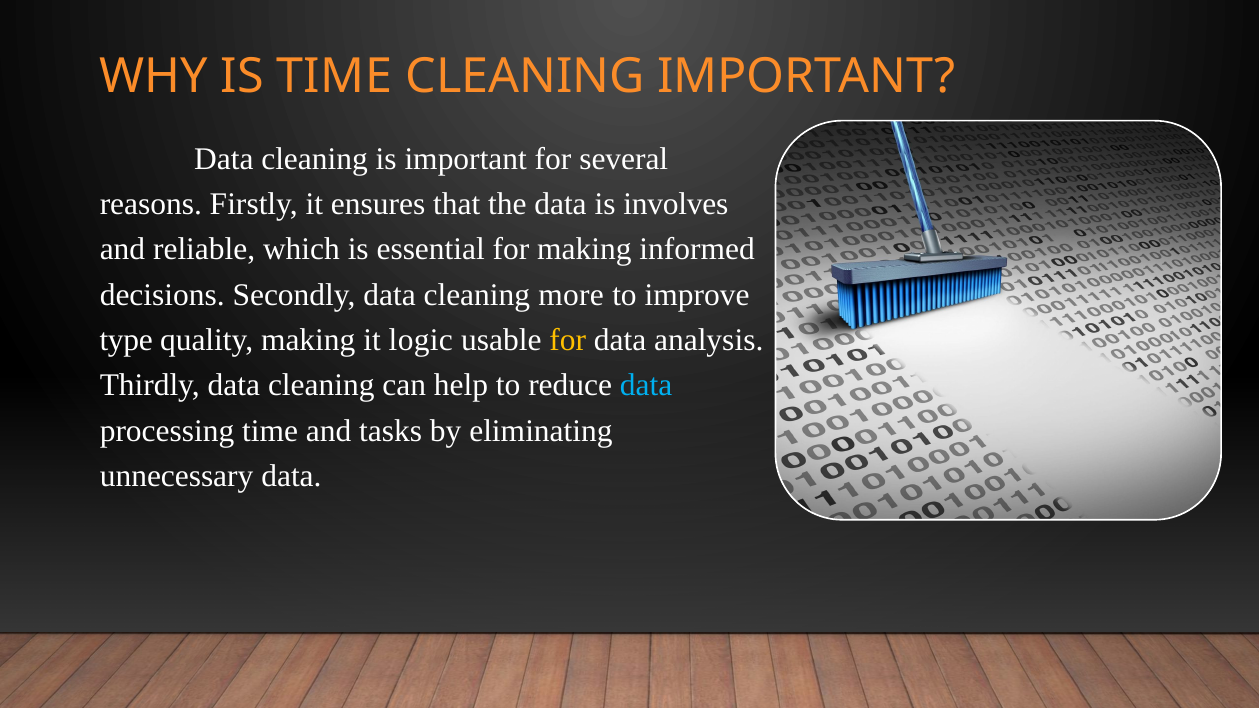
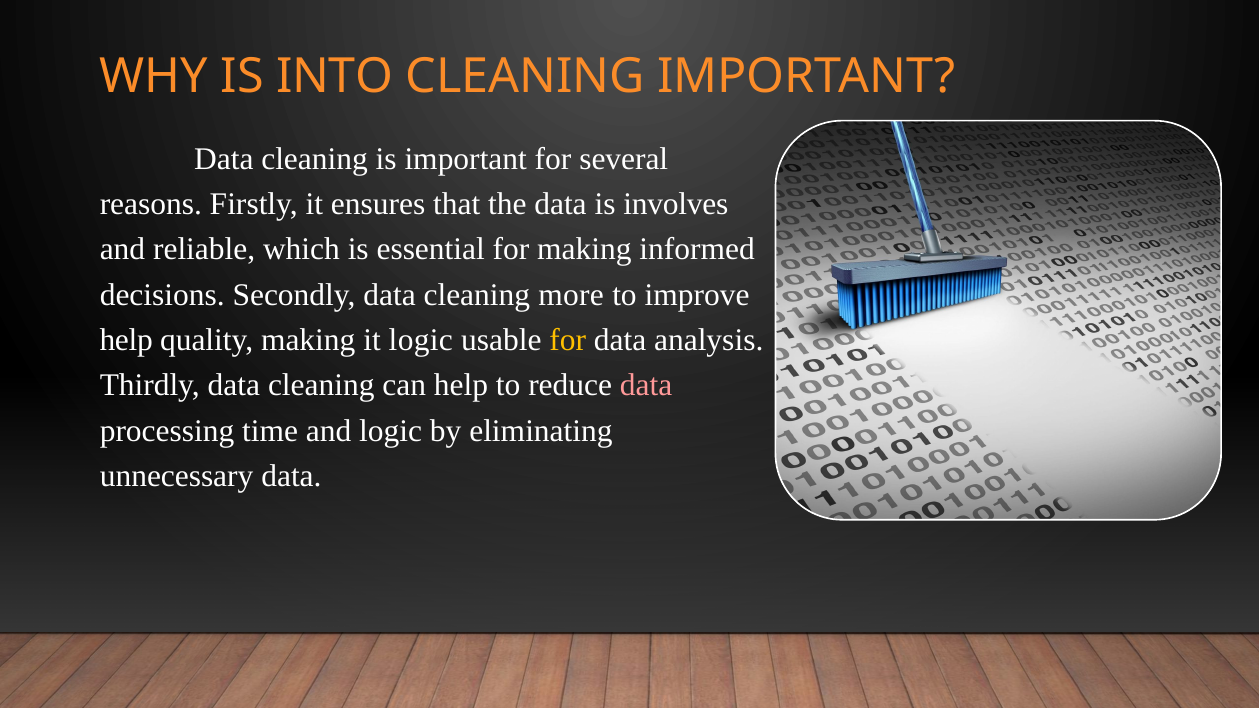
IS TIME: TIME -> INTO
type at (126, 340): type -> help
data at (646, 385) colour: light blue -> pink
and tasks: tasks -> logic
